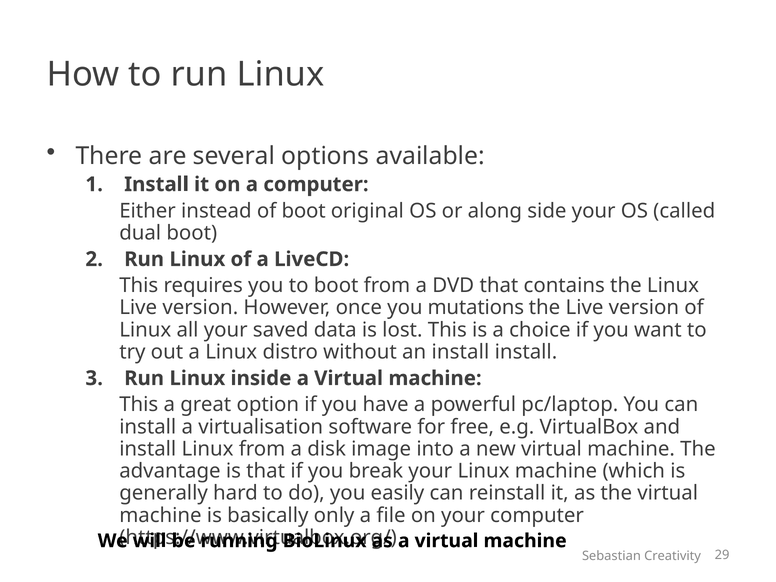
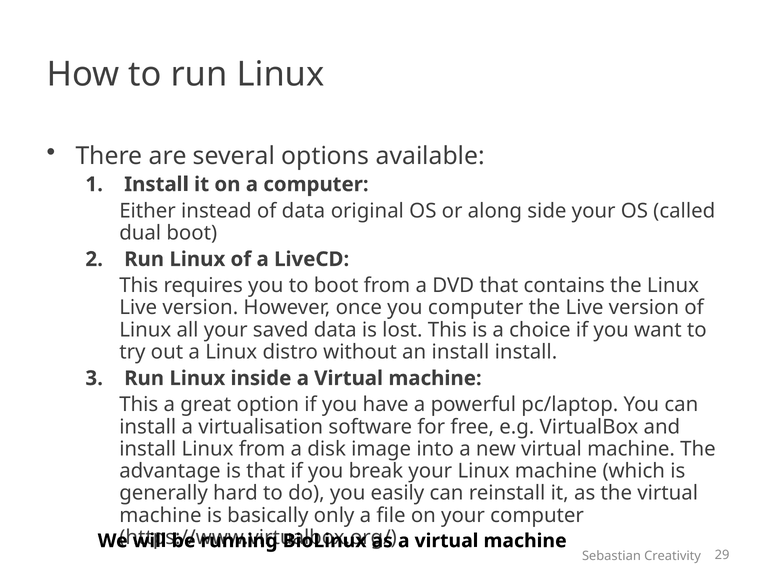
of boot: boot -> data
you mutations: mutations -> computer
